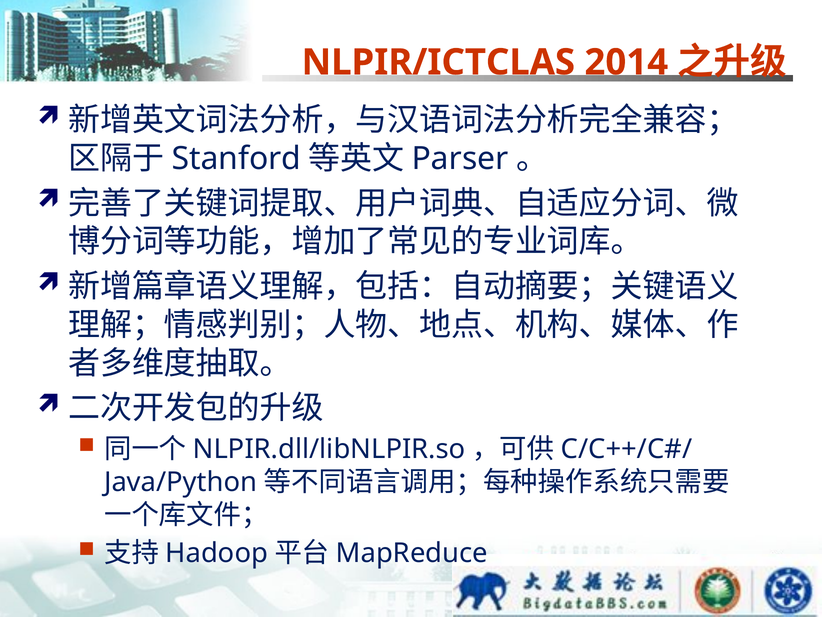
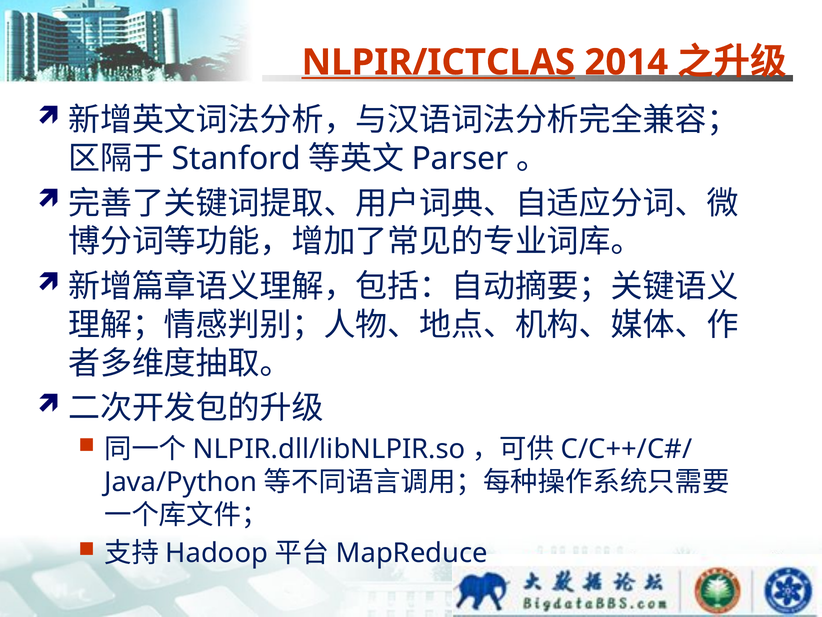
NLPIR/ICTCLAS underline: none -> present
